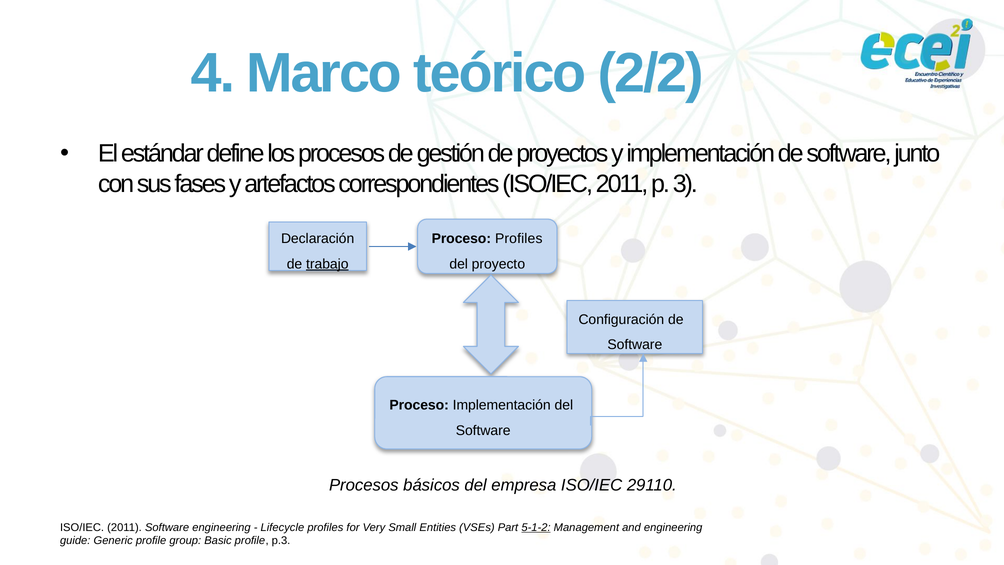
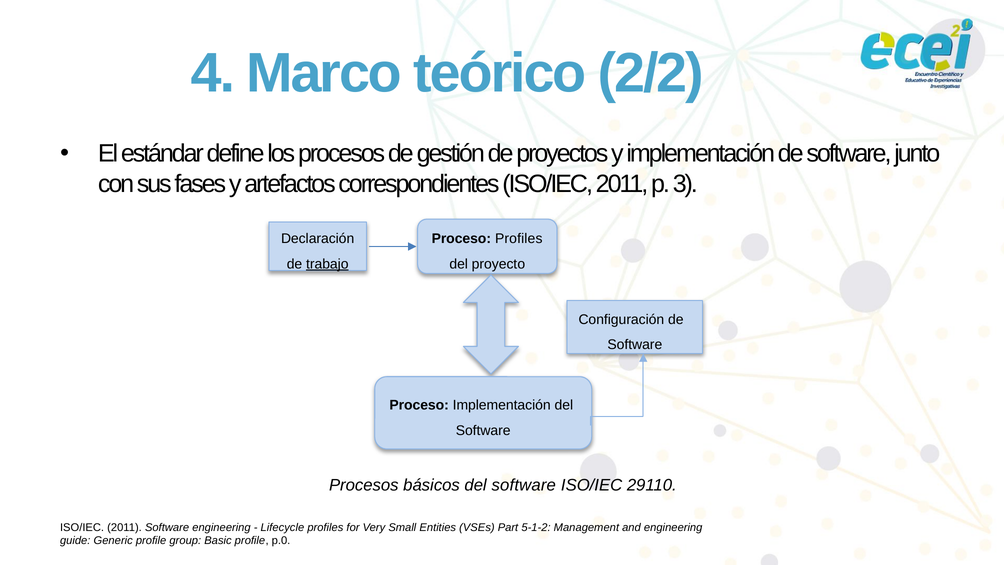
básicos del empresa: empresa -> software
5-1-2 underline: present -> none
p.3: p.3 -> p.0
